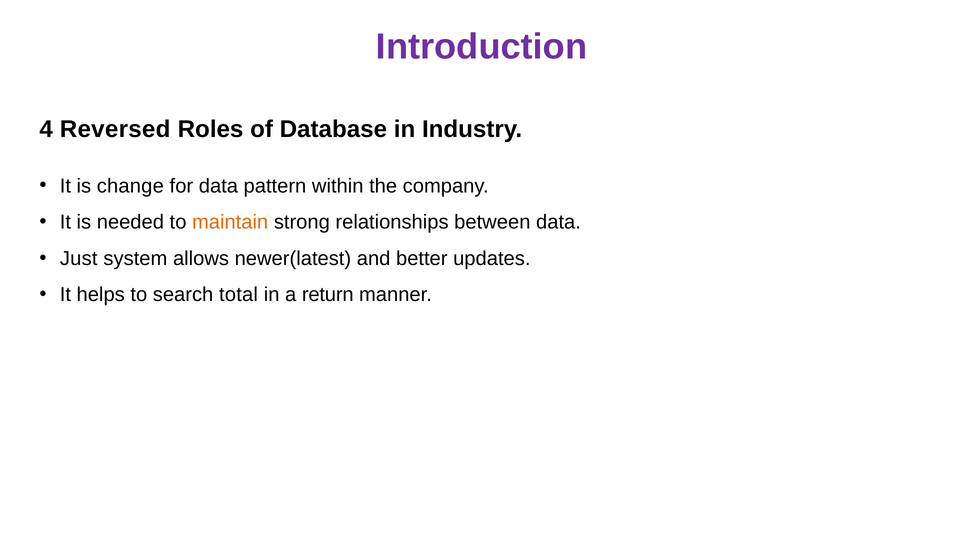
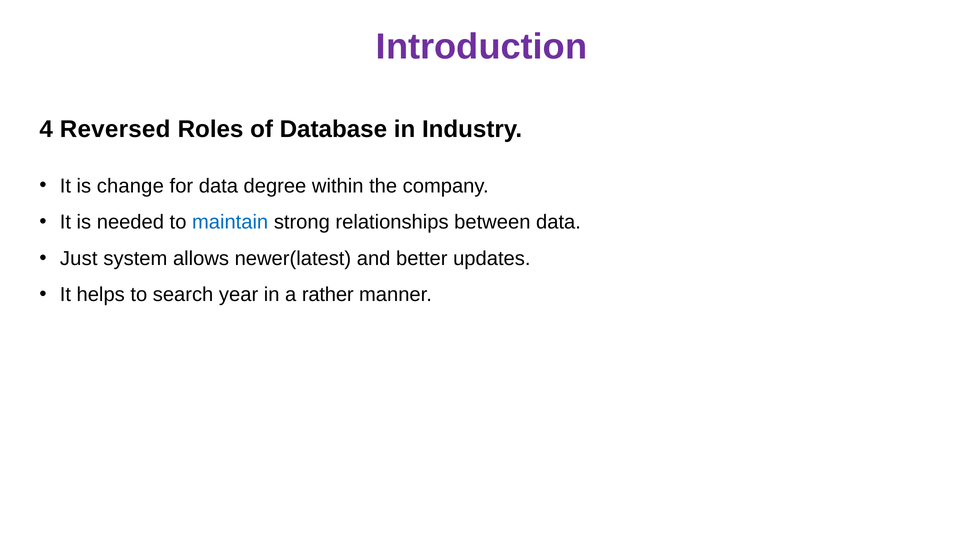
pattern: pattern -> degree
maintain colour: orange -> blue
total: total -> year
return: return -> rather
